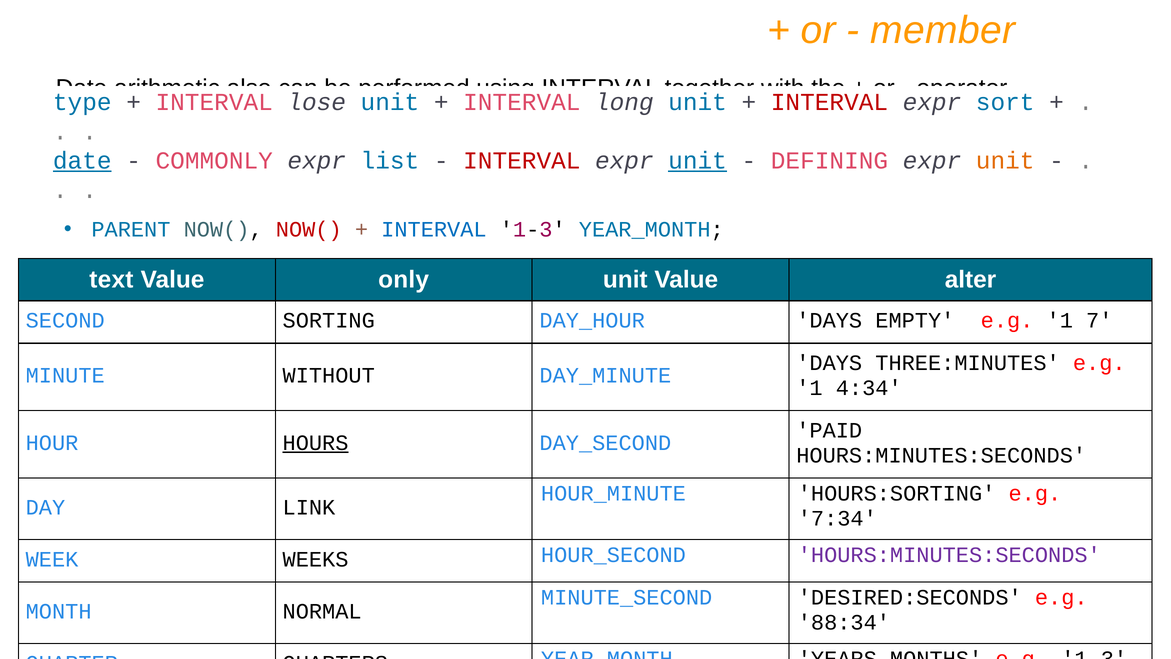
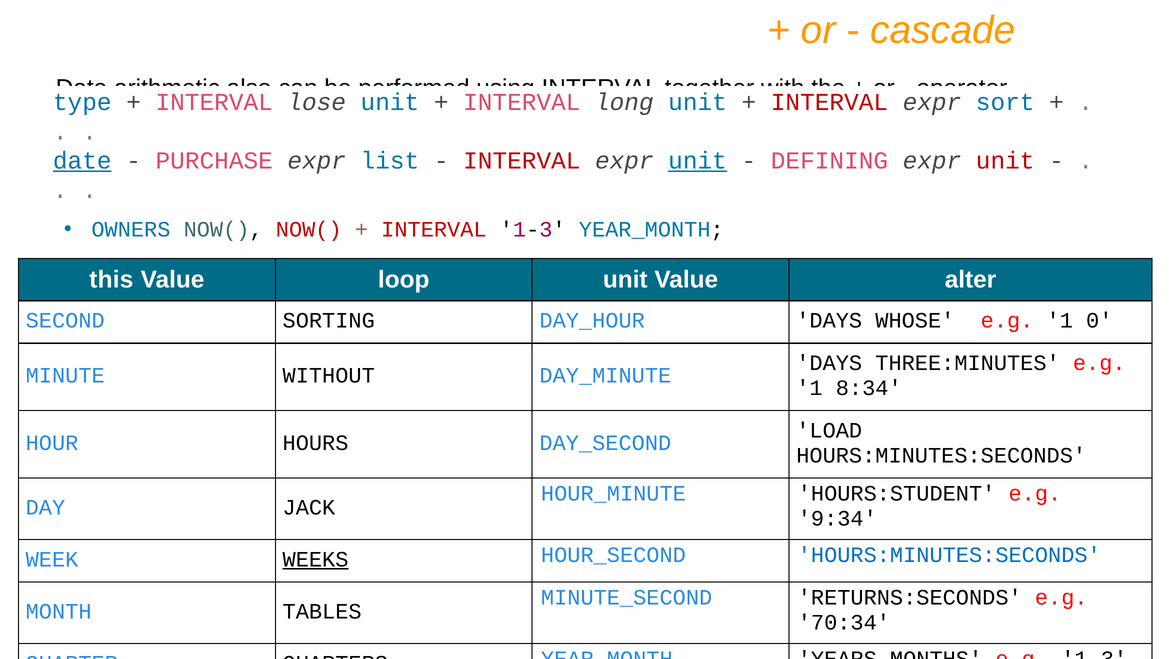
member: member -> cascade
COMMONLY: COMMONLY -> PURCHASE
unit at (1005, 161) colour: orange -> red
PARENT: PARENT -> OWNERS
INTERVAL at (434, 230) colour: blue -> red
text: text -> this
only: only -> loop
EMPTY: EMPTY -> WHOSE
7: 7 -> 0
4:34: 4:34 -> 8:34
PAID: PAID -> LOAD
HOURS underline: present -> none
HOURS:SORTING: HOURS:SORTING -> HOURS:STUDENT
LINK: LINK -> JACK
7:34: 7:34 -> 9:34
WEEKS underline: none -> present
HOURS:MINUTES:SECONDS at (949, 555) colour: purple -> blue
DESIRED:SECONDS: DESIRED:SECONDS -> RETURNS:SECONDS
NORMAL: NORMAL -> TABLES
88:34: 88:34 -> 70:34
